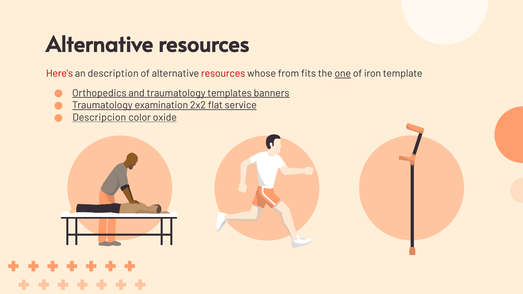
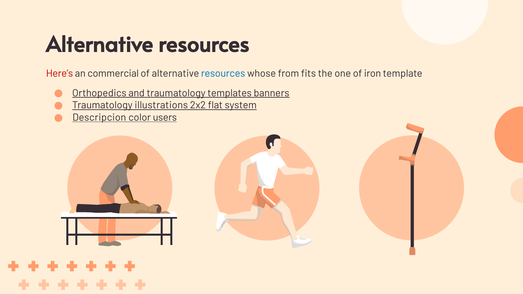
description: description -> commercial
resources at (223, 74) colour: red -> blue
one underline: present -> none
examination: examination -> illustrations
service: service -> system
oxide: oxide -> users
